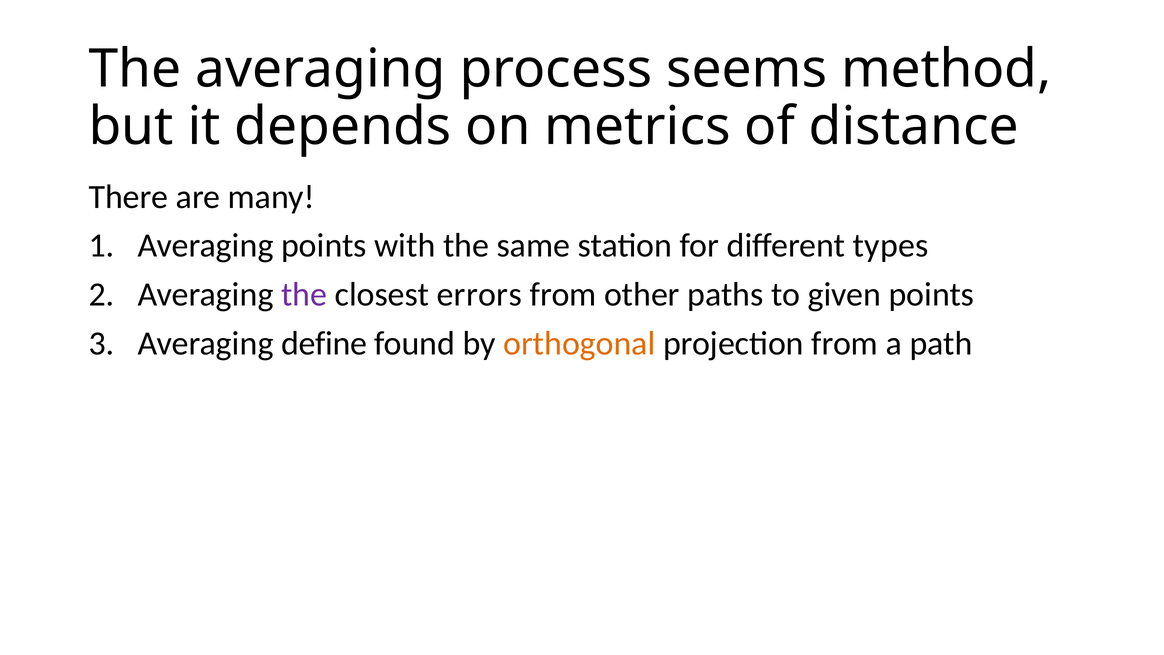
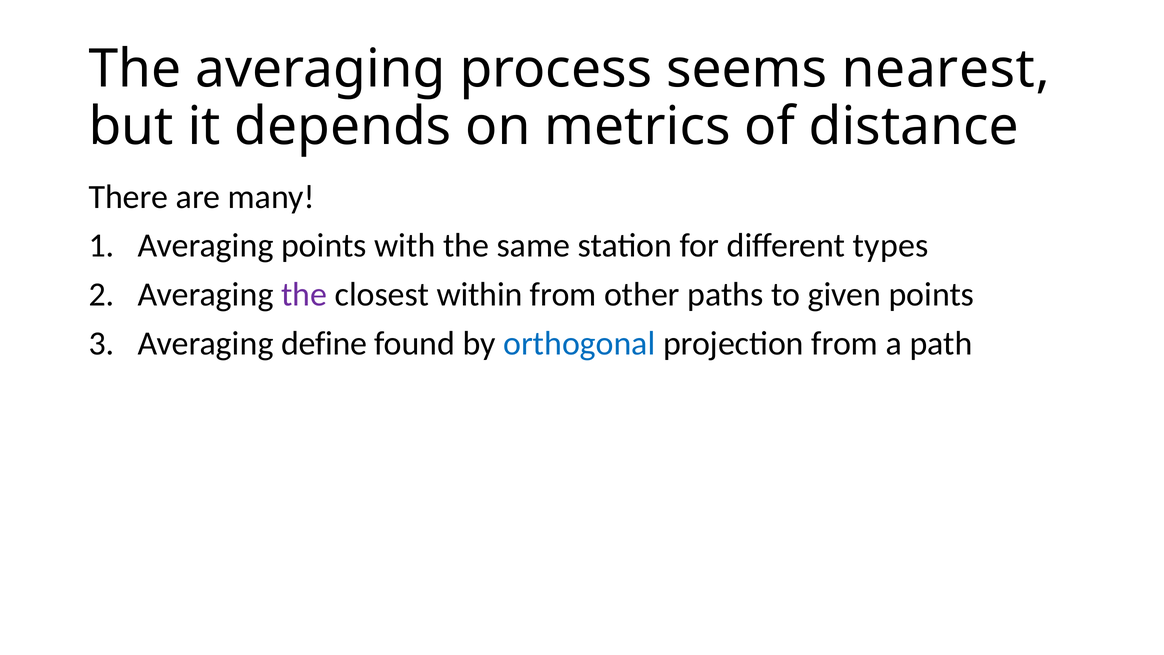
method: method -> nearest
errors: errors -> within
orthogonal colour: orange -> blue
